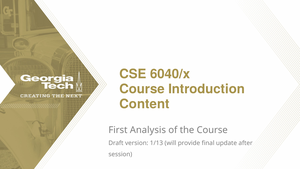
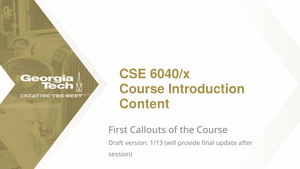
Analysis: Analysis -> Callouts
